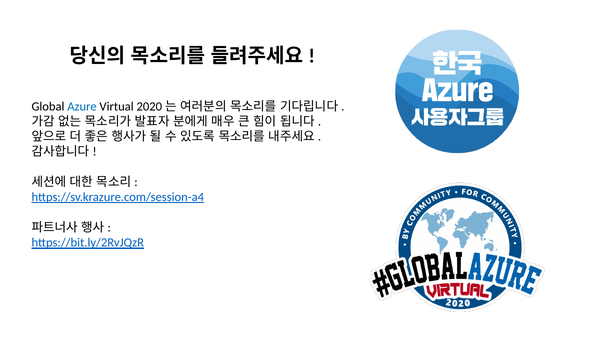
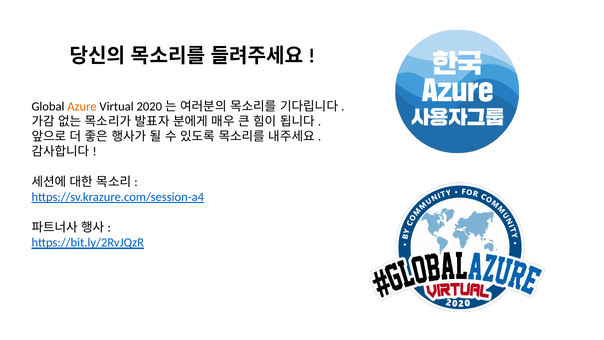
Azure colour: blue -> orange
